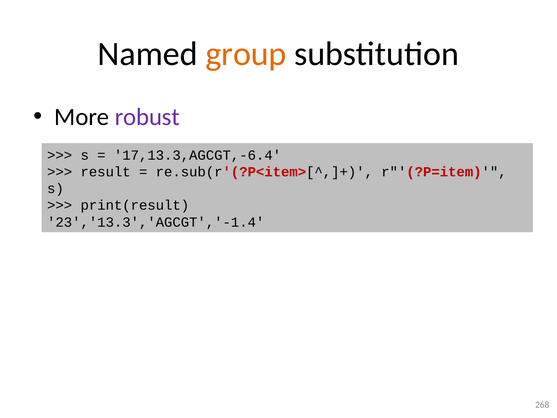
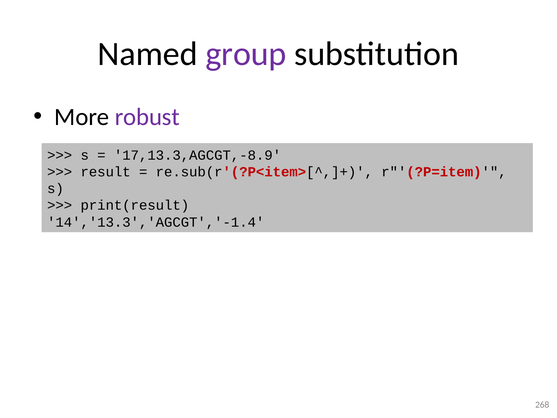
group colour: orange -> purple
17,13.3,AGCGT,-6.4: 17,13.3,AGCGT,-6.4 -> 17,13.3,AGCGT,-8.9
23','13.3','AGCGT','-1.4: 23','13.3','AGCGT','-1.4 -> 14','13.3','AGCGT','-1.4
